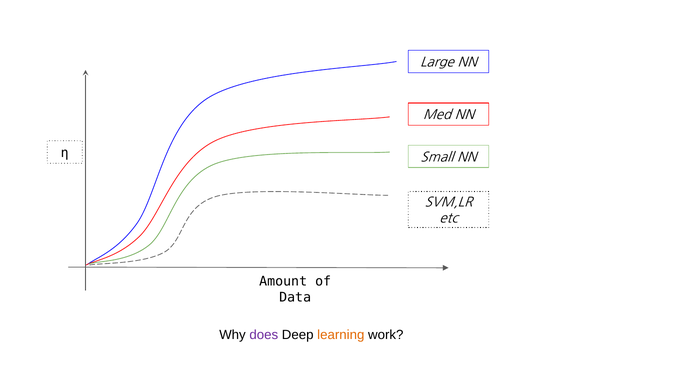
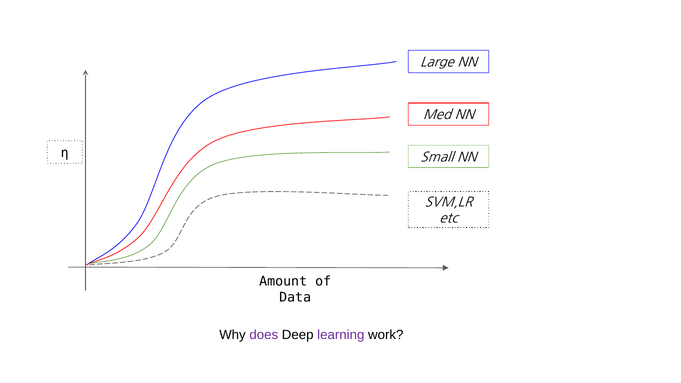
learning colour: orange -> purple
